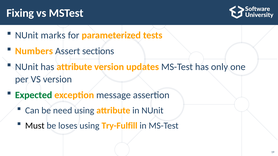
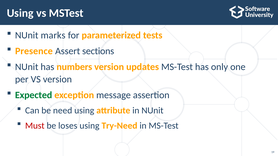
Fixing at (20, 13): Fixing -> Using
Numbers: Numbers -> Presence
has attribute: attribute -> numbers
Must colour: black -> red
Try-Fulfill: Try-Fulfill -> Try-Need
